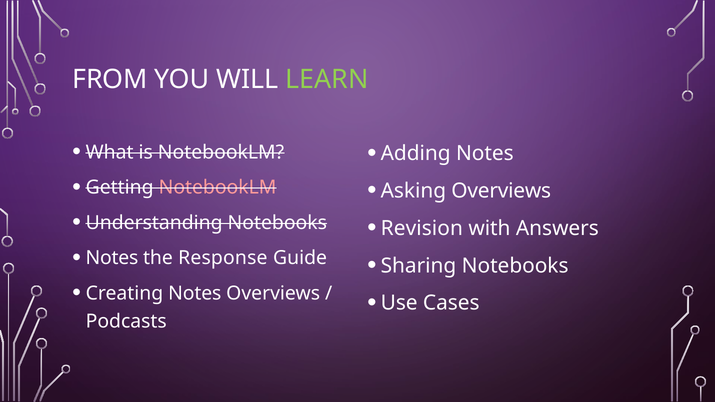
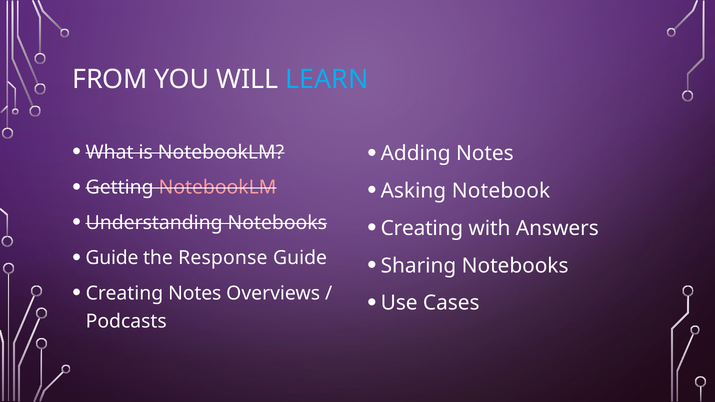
LEARN colour: light green -> light blue
Asking Overviews: Overviews -> Notebook
Revision at (422, 228): Revision -> Creating
Notes at (112, 258): Notes -> Guide
